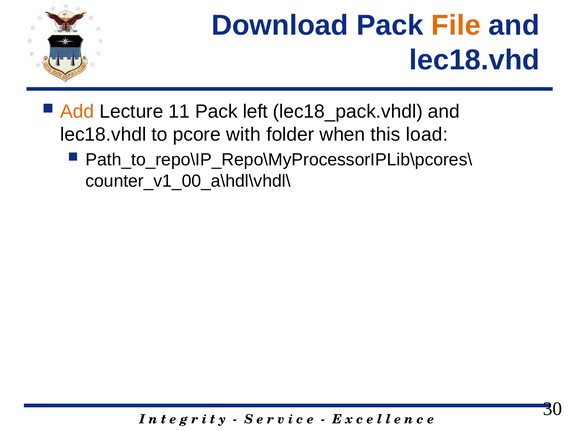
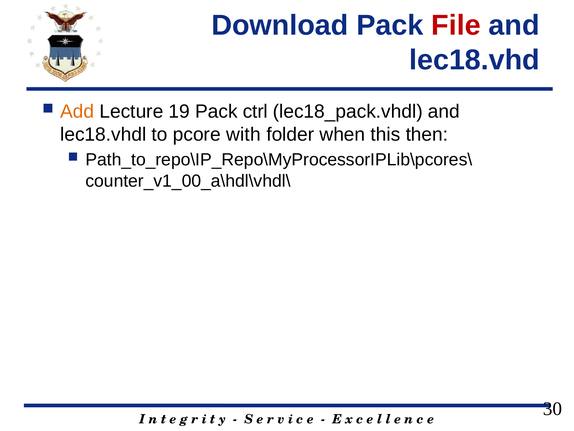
File colour: orange -> red
11: 11 -> 19
left: left -> ctrl
load: load -> then
